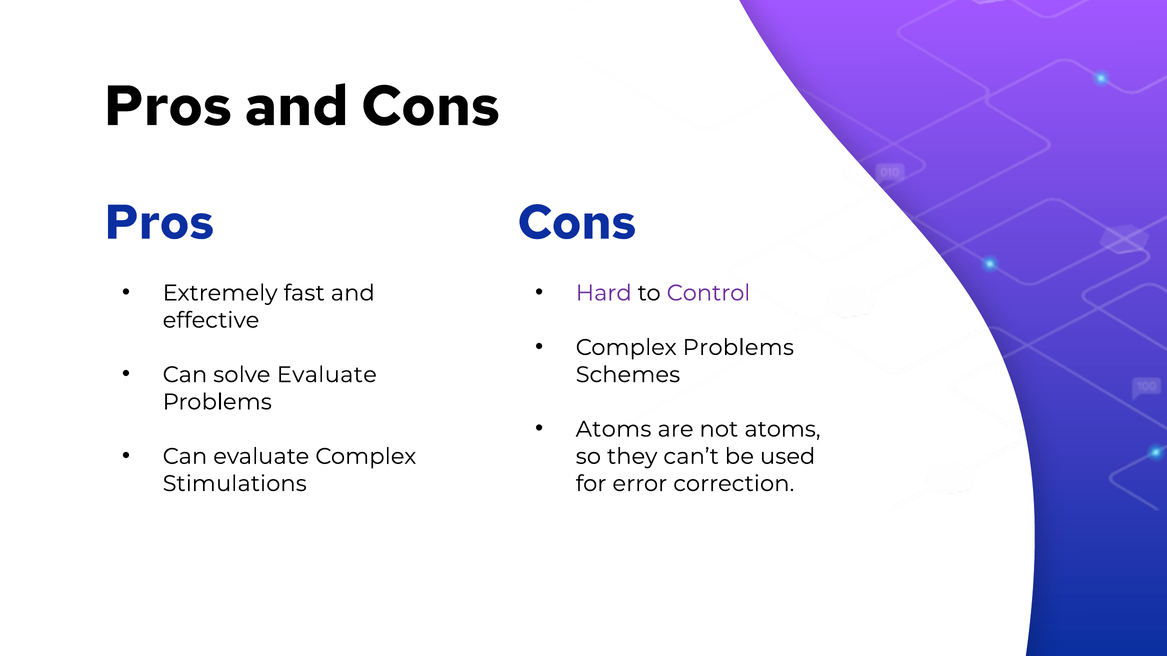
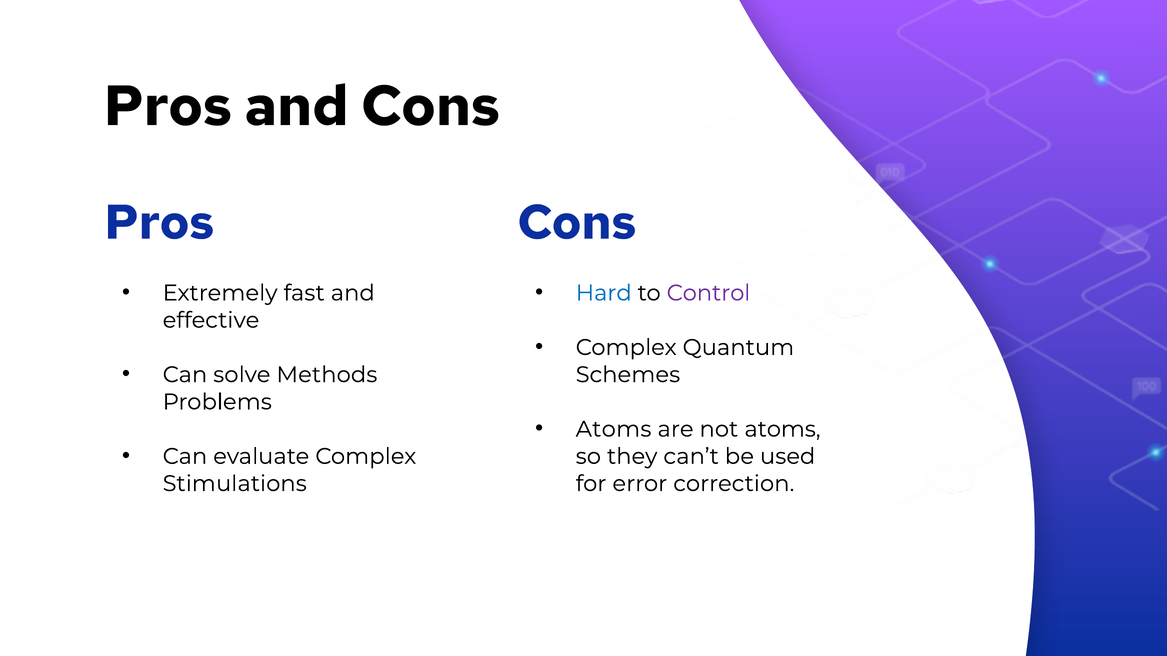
Hard colour: purple -> blue
Complex Problems: Problems -> Quantum
solve Evaluate: Evaluate -> Methods
